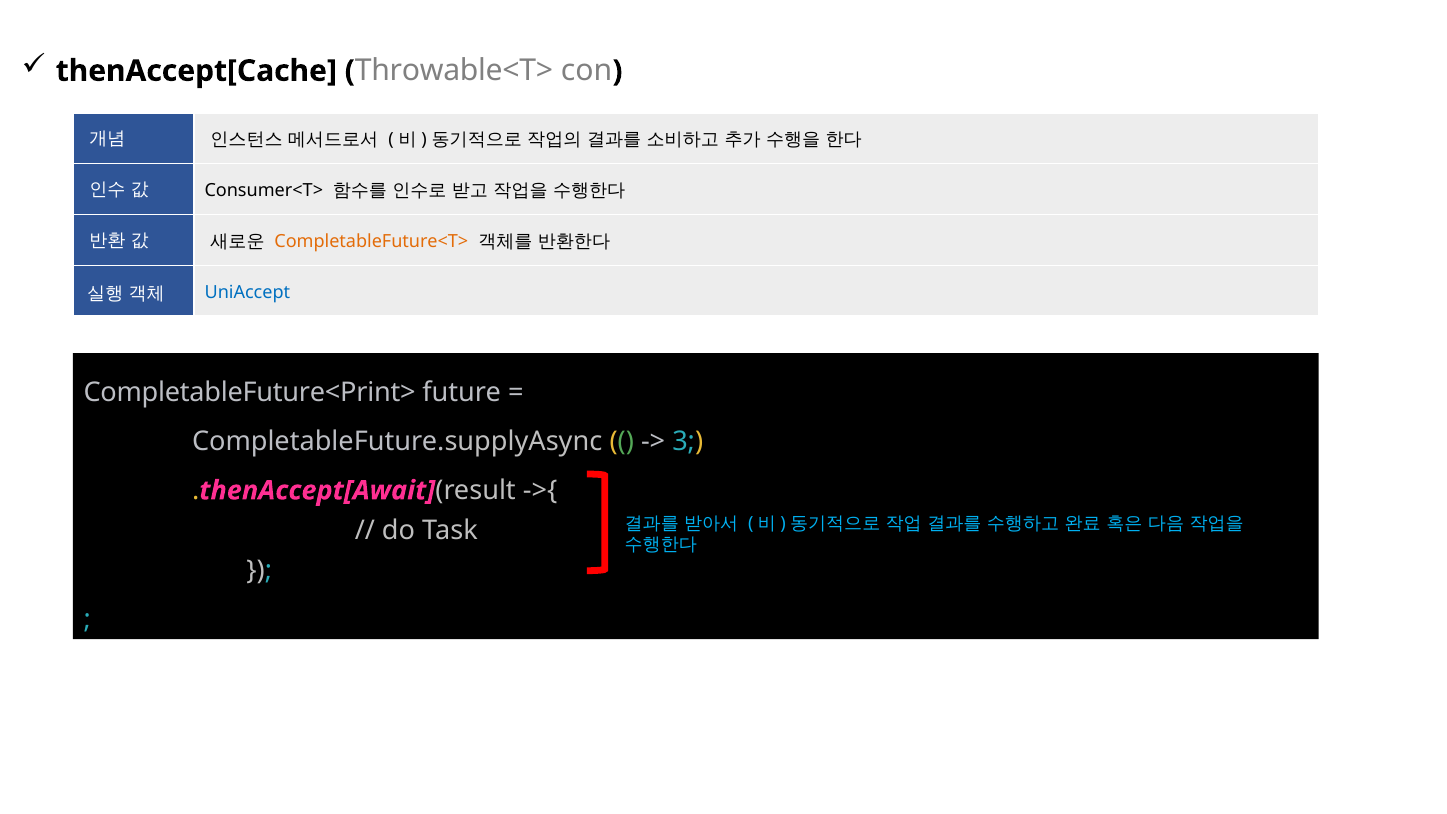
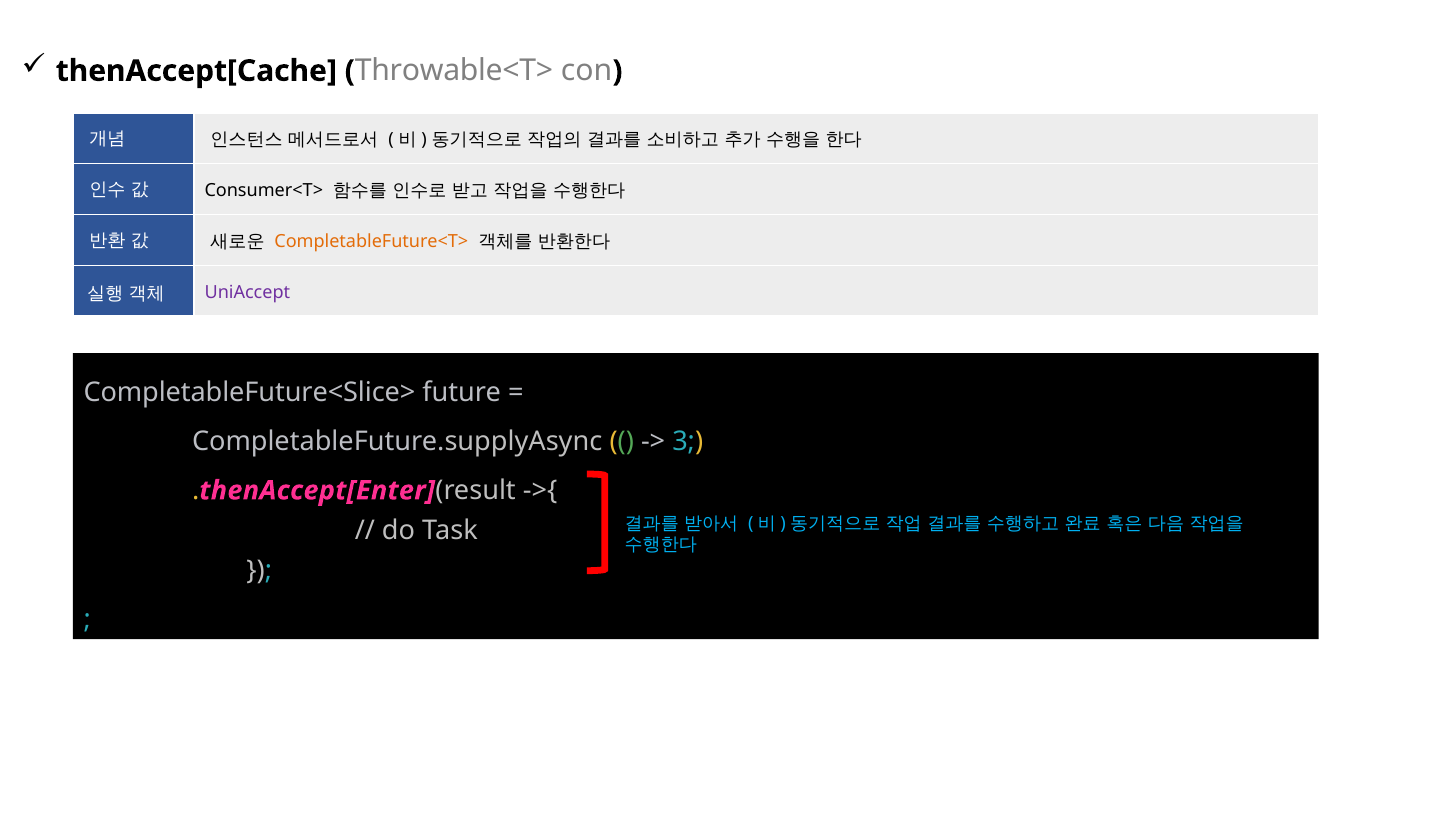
UniAccept colour: blue -> purple
CompletableFuture<Print>: CompletableFuture<Print> -> CompletableFuture<Slice>
thenAccept[Await: thenAccept[Await -> thenAccept[Enter
